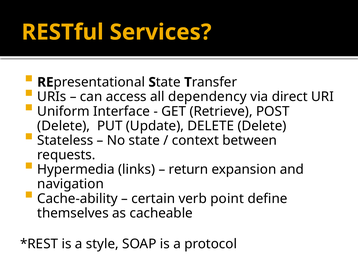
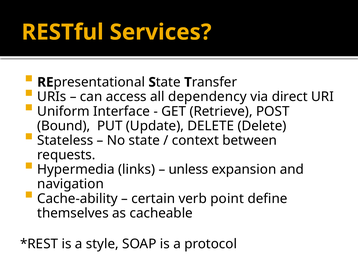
Delete at (64, 126): Delete -> Bound
return: return -> unless
